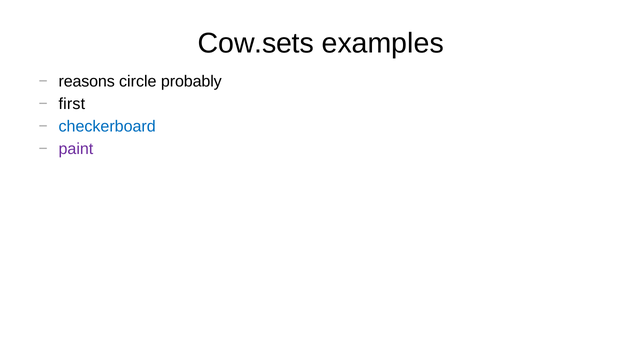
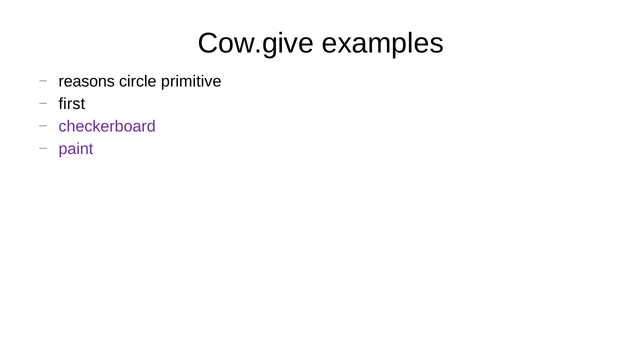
Cow.sets: Cow.sets -> Cow.give
probably: probably -> primitive
checkerboard colour: blue -> purple
